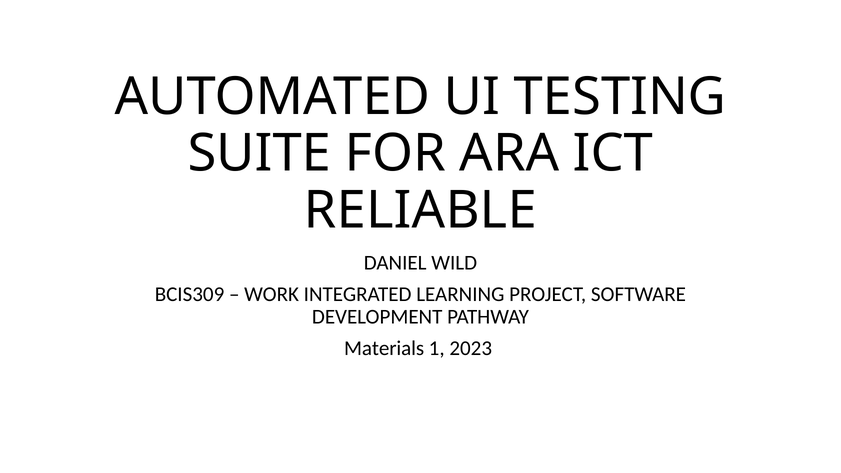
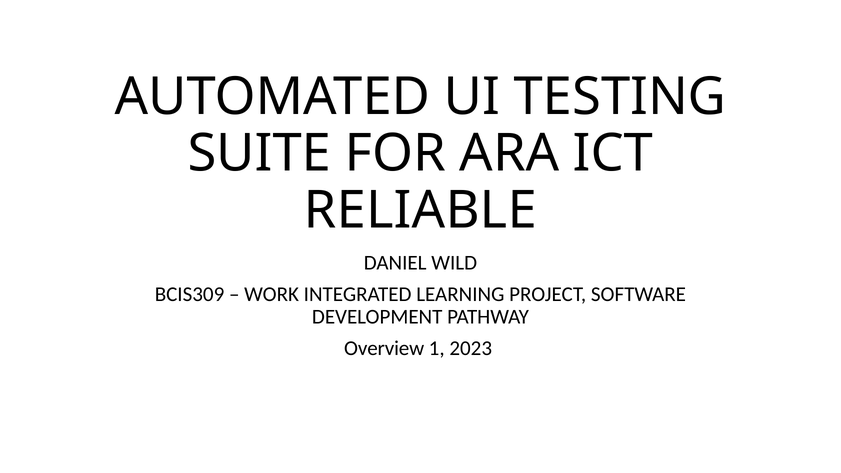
Materials: Materials -> Overview
